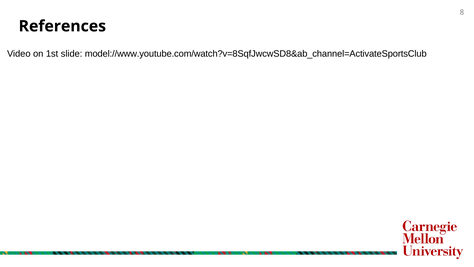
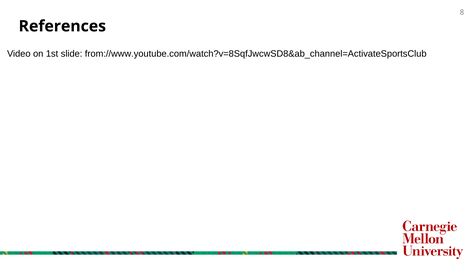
model://www.youtube.com/watch?v=8SqfJwcwSD8&ab_channel=ActivateSportsClub: model://www.youtube.com/watch?v=8SqfJwcwSD8&ab_channel=ActivateSportsClub -> from://www.youtube.com/watch?v=8SqfJwcwSD8&ab_channel=ActivateSportsClub
